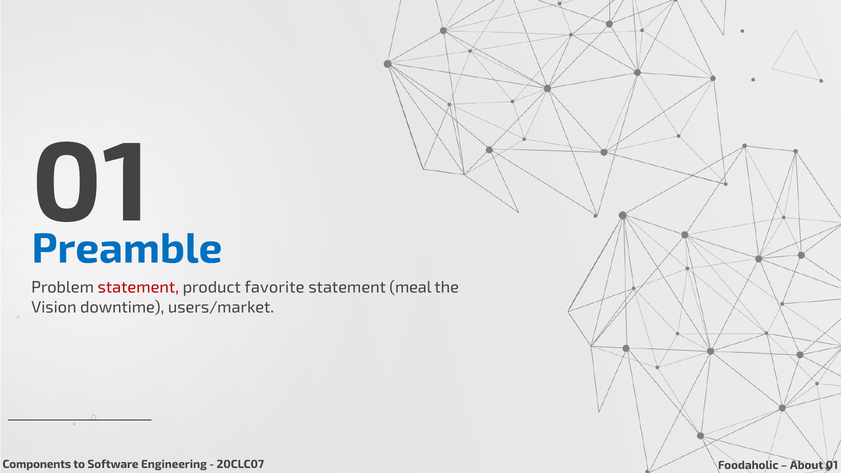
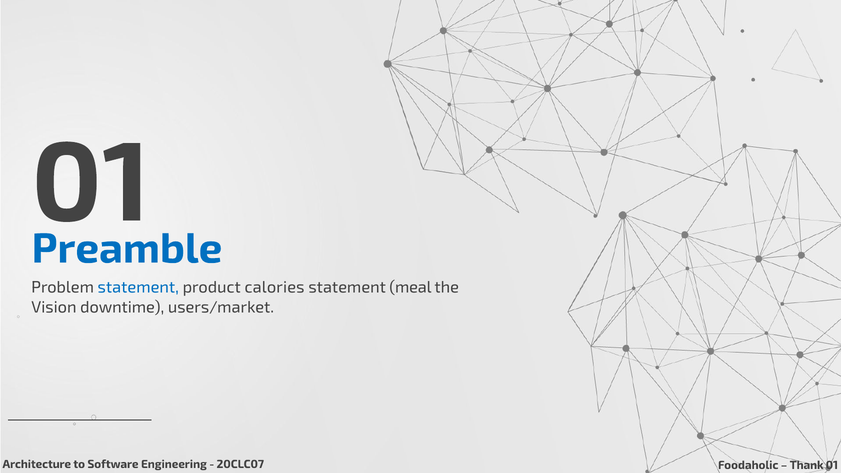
statement at (138, 288) colour: red -> blue
favorite: favorite -> calories
Components: Components -> Architecture
About: About -> Thank
